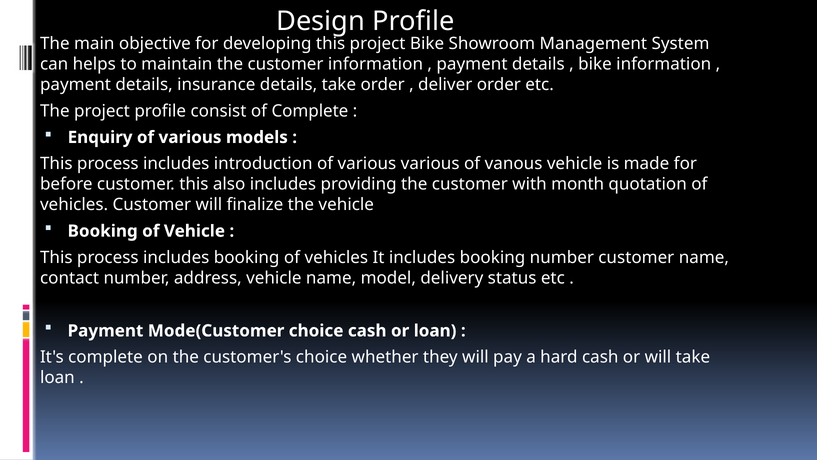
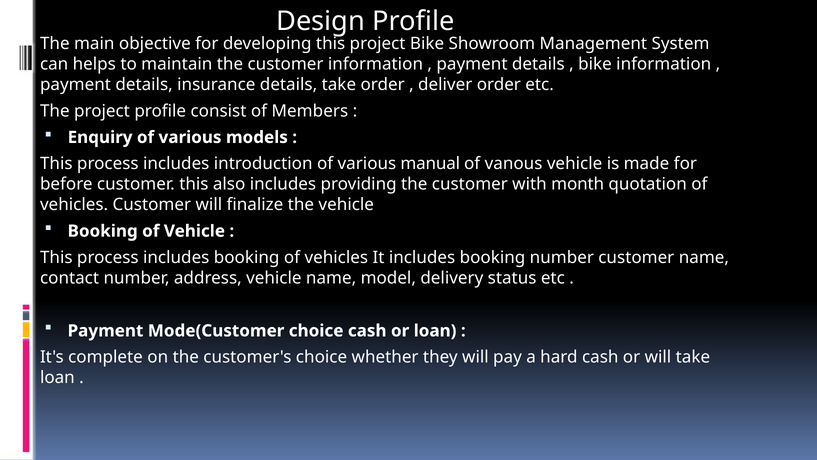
of Complete: Complete -> Members
various various: various -> manual
